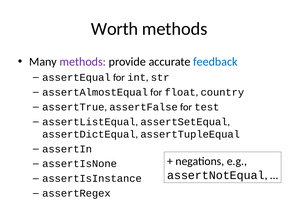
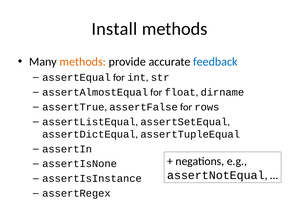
Worth: Worth -> Install
methods at (83, 62) colour: purple -> orange
country: country -> dirname
test: test -> rows
